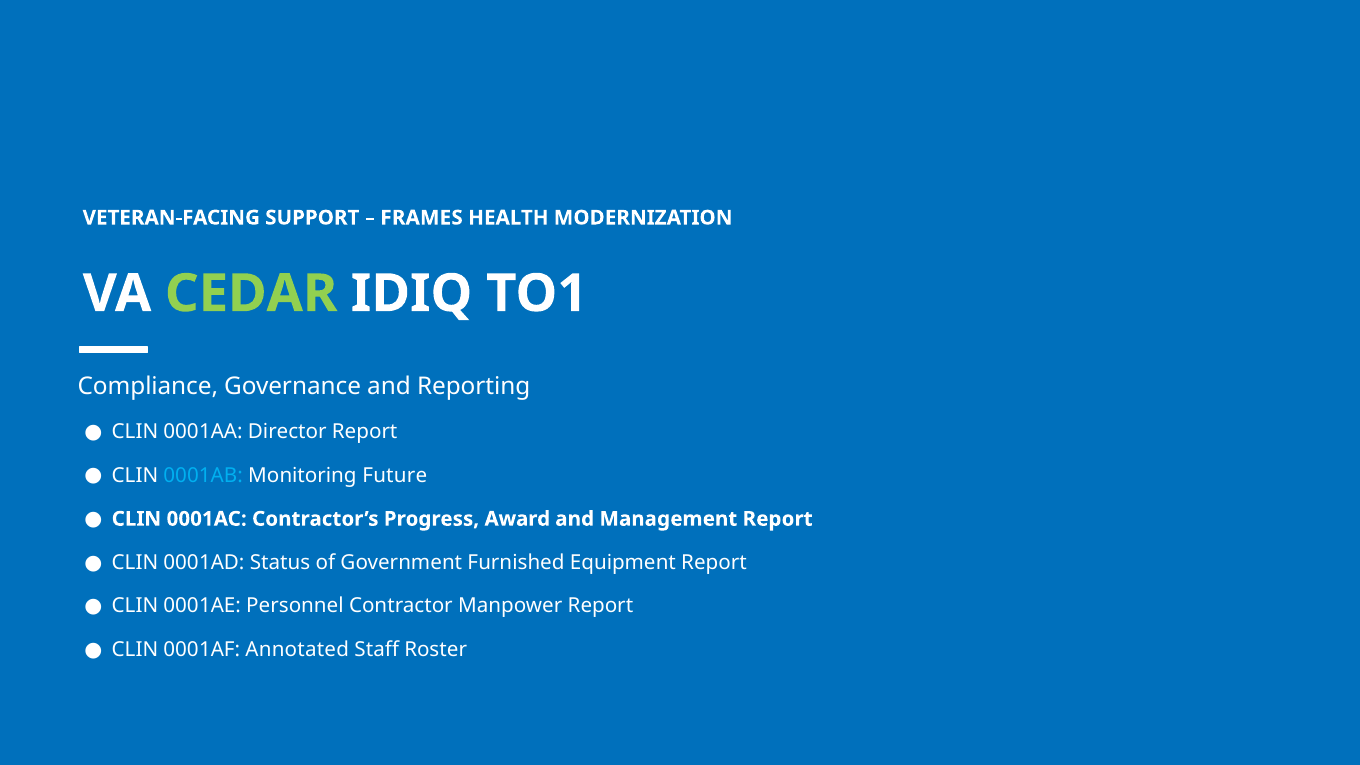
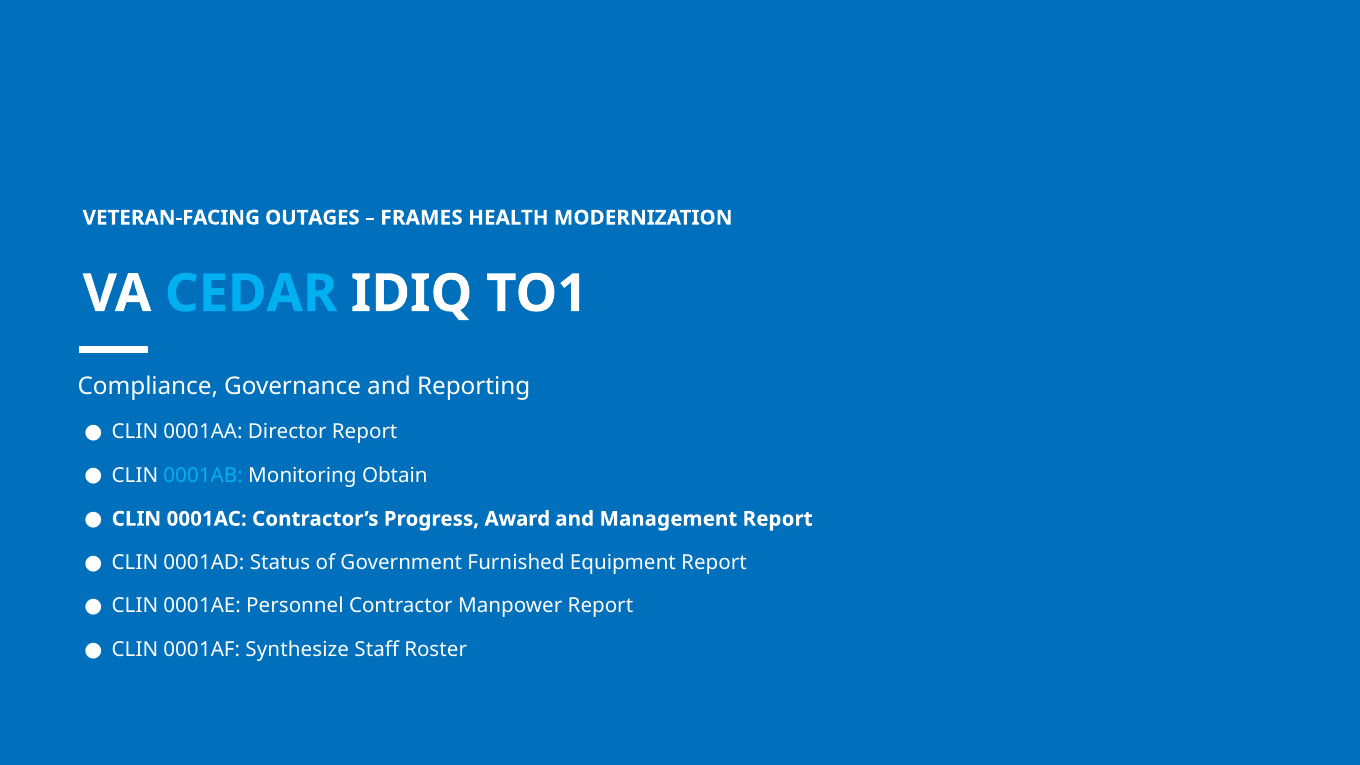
SUPPORT: SUPPORT -> OUTAGES
CEDAR colour: light green -> light blue
Future: Future -> Obtain
Annotated: Annotated -> Synthesize
